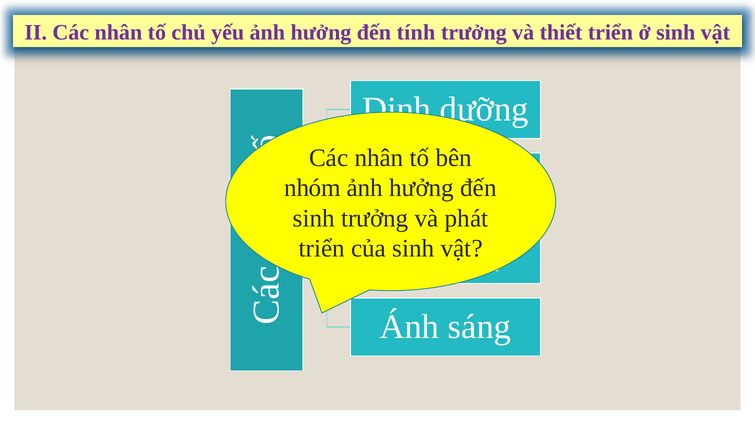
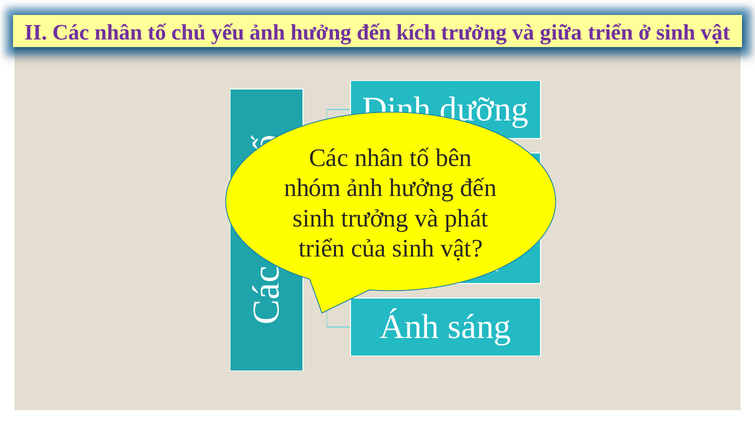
tính: tính -> kích
thiết: thiết -> giữa
